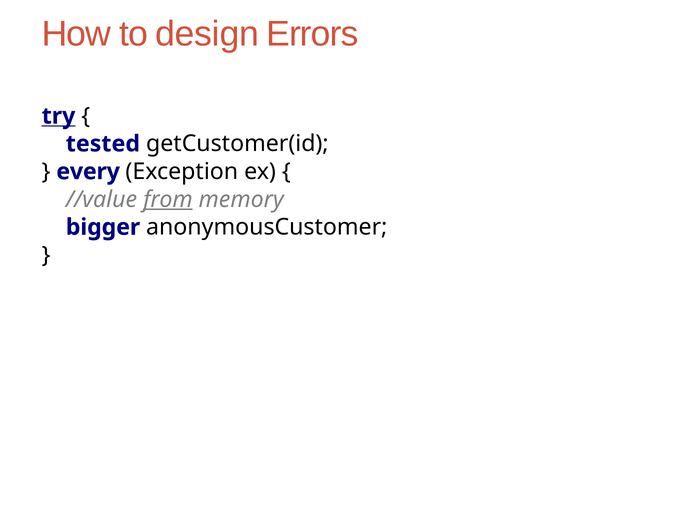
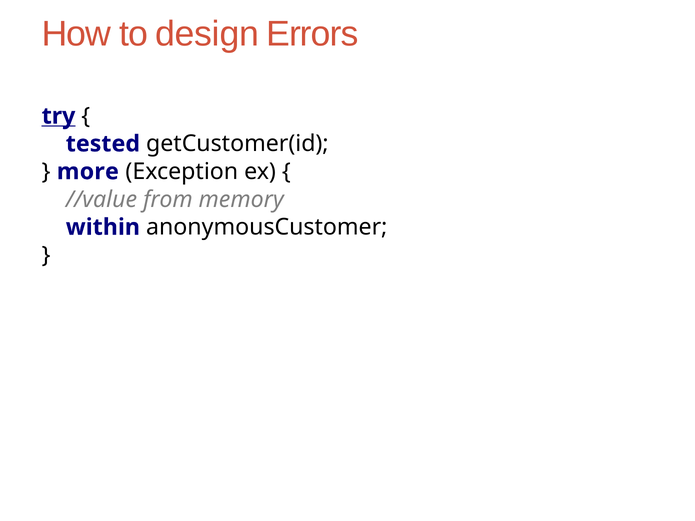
every: every -> more
from underline: present -> none
bigger: bigger -> within
